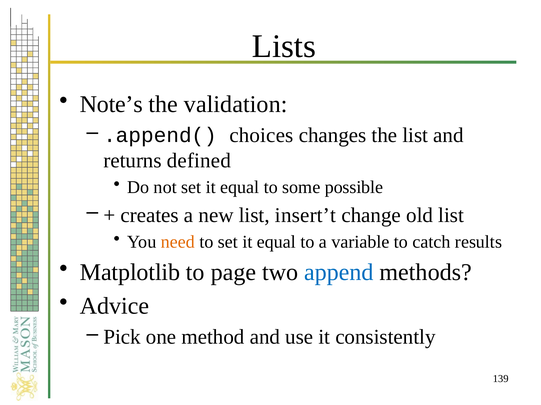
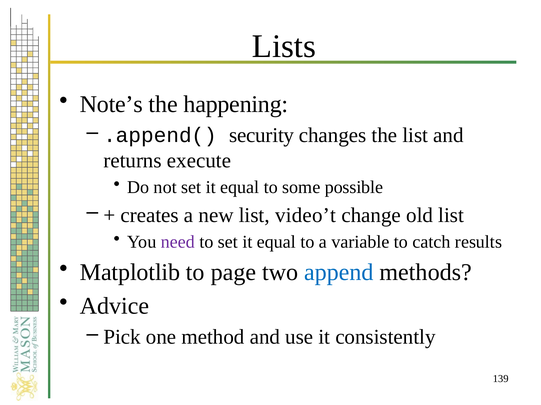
validation: validation -> happening
choices: choices -> security
defined: defined -> execute
insert’t: insert’t -> video’t
need colour: orange -> purple
